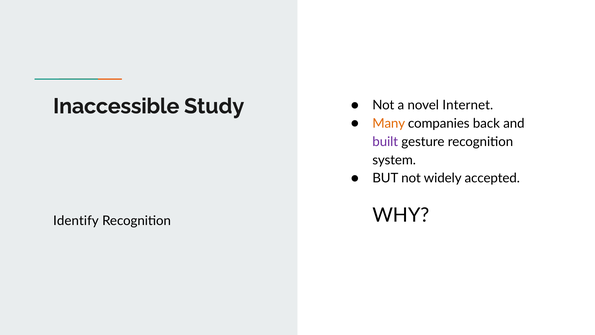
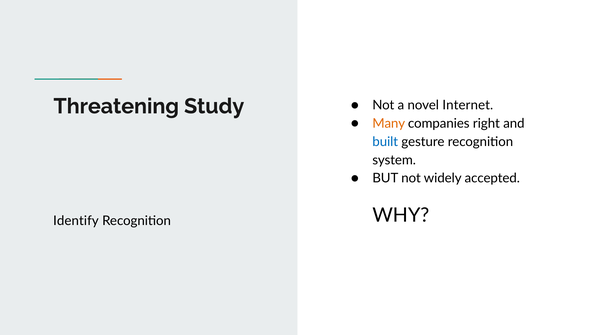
Inaccessible: Inaccessible -> Threatening
back: back -> right
built colour: purple -> blue
